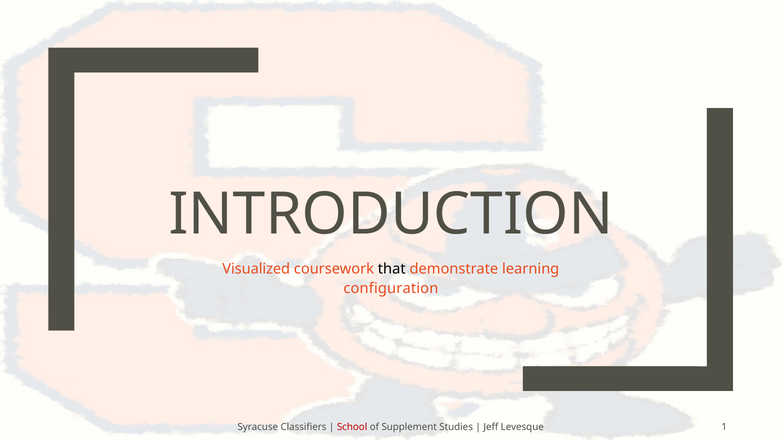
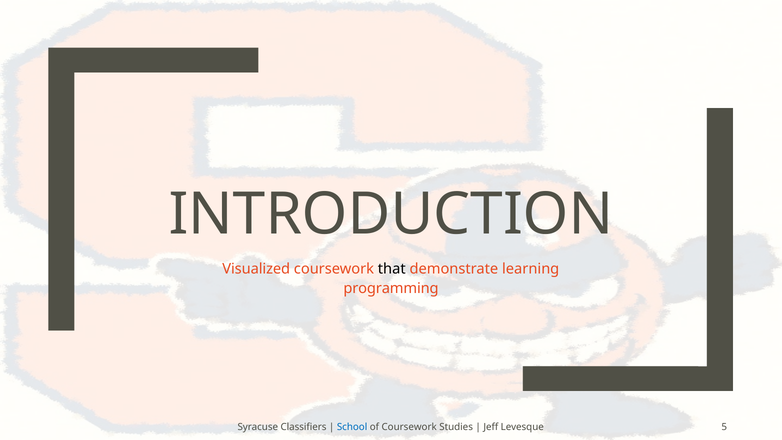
configuration: configuration -> programming
School colour: red -> blue
of Supplement: Supplement -> Coursework
1: 1 -> 5
